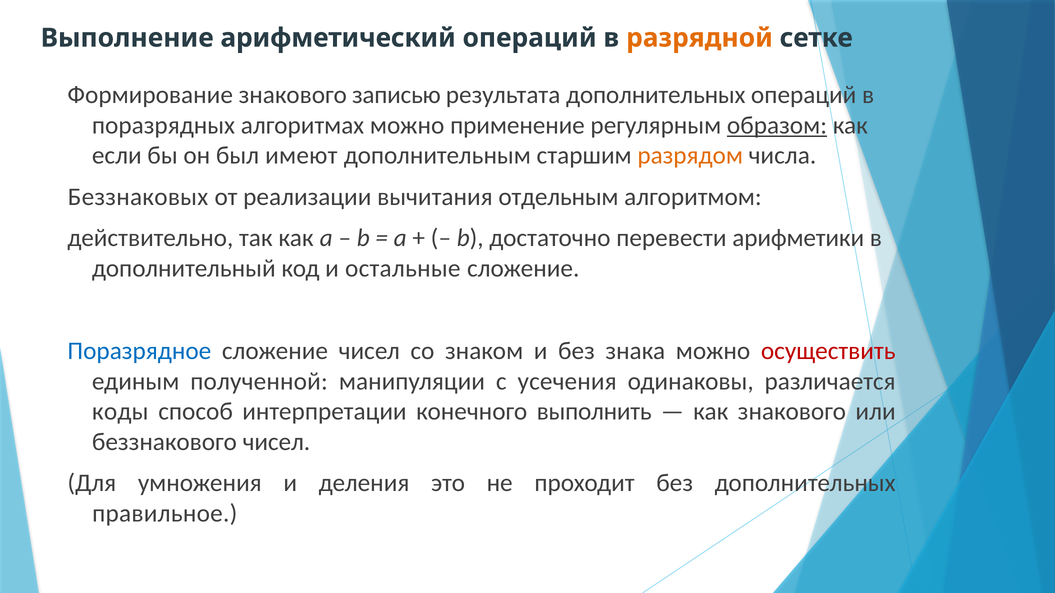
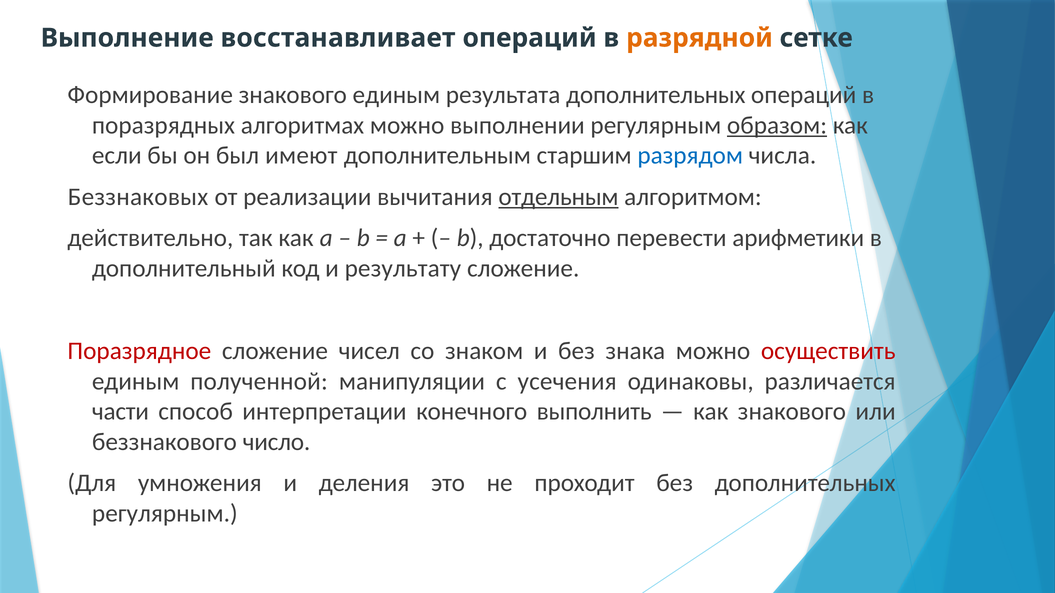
арифметический: арифметический -> восстанавливает
знакового записью: записью -> единым
применение: применение -> выполнении
разрядом colour: orange -> blue
отдельным underline: none -> present
остальные: остальные -> результату
Поразрядное colour: blue -> red
коды: коды -> части
беззнакового чисел: чисел -> число
правильное at (165, 514): правильное -> регулярным
